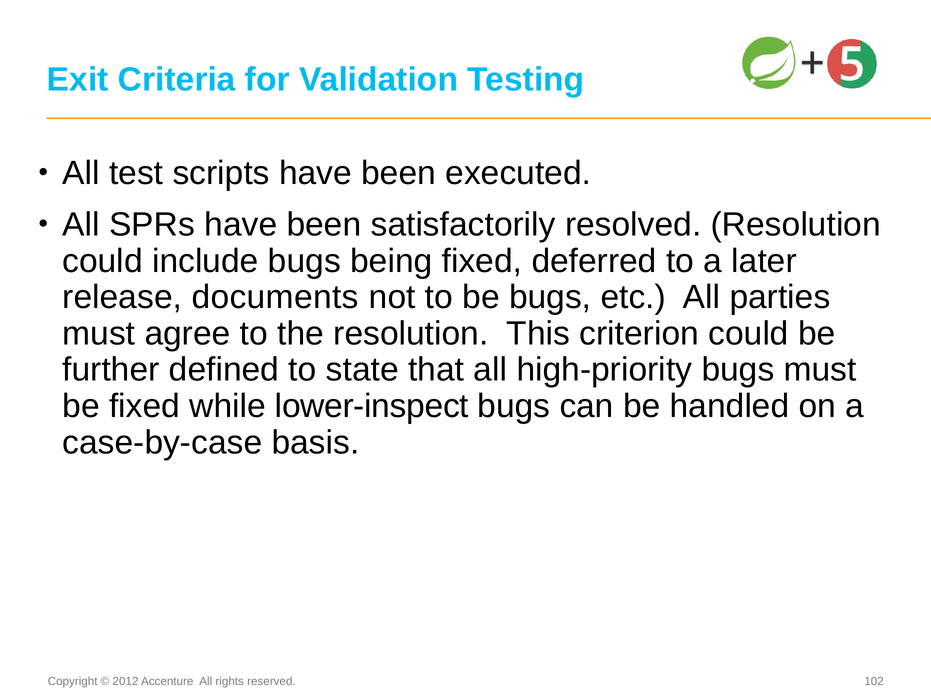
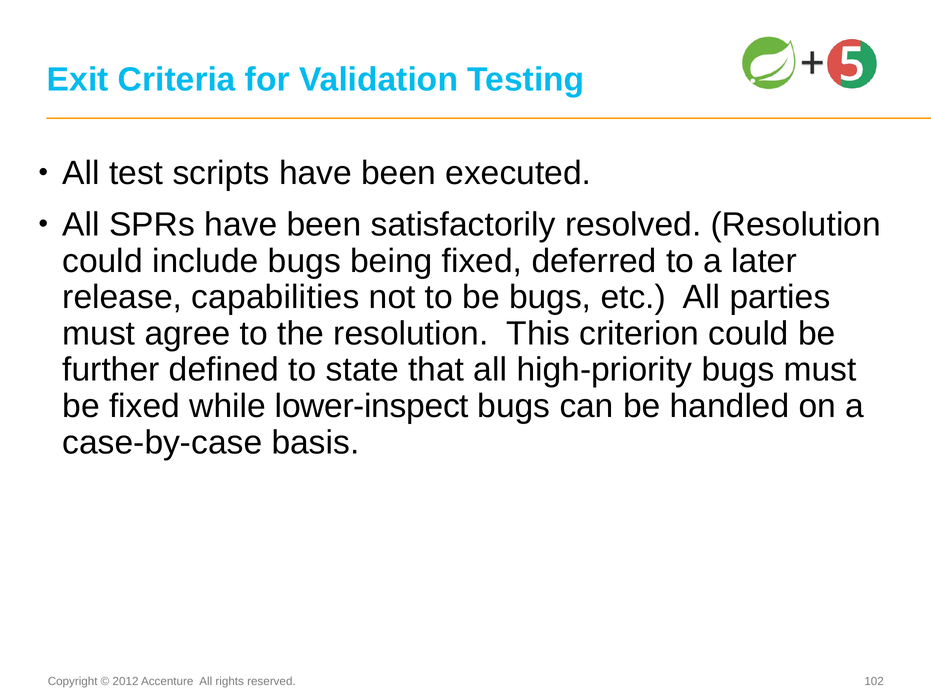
documents: documents -> capabilities
